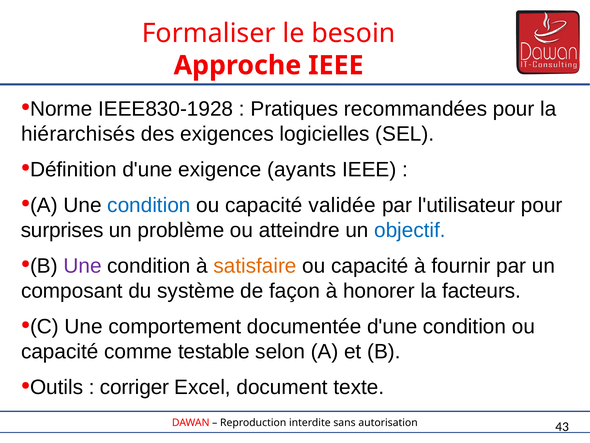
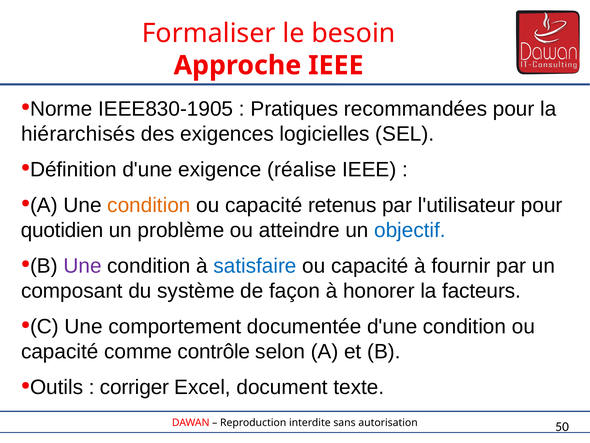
IEEE830-1928: IEEE830-1928 -> IEEE830-1905
ayants: ayants -> réalise
condition at (149, 205) colour: blue -> orange
validée: validée -> retenus
surprises: surprises -> quotidien
satisfaire colour: orange -> blue
testable: testable -> contrôle
43: 43 -> 50
